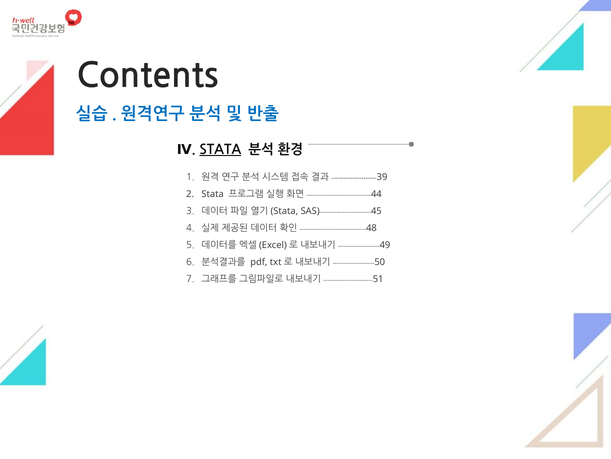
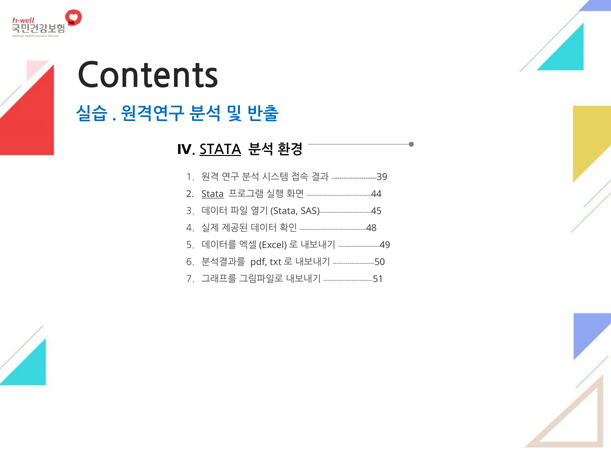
Stata at (213, 194) underline: none -> present
